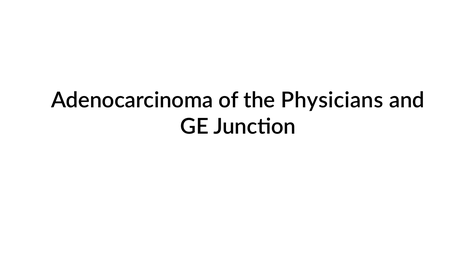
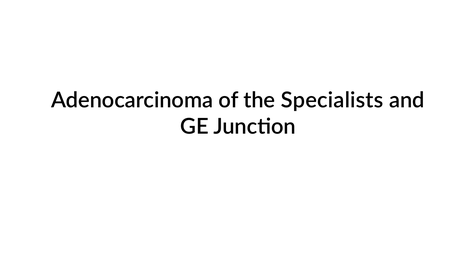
Physicians: Physicians -> Specialists
